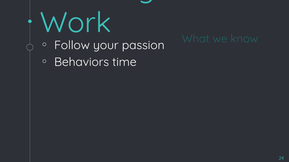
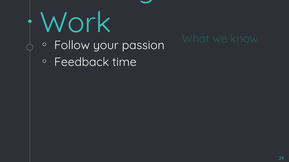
Behaviors: Behaviors -> Feedback
